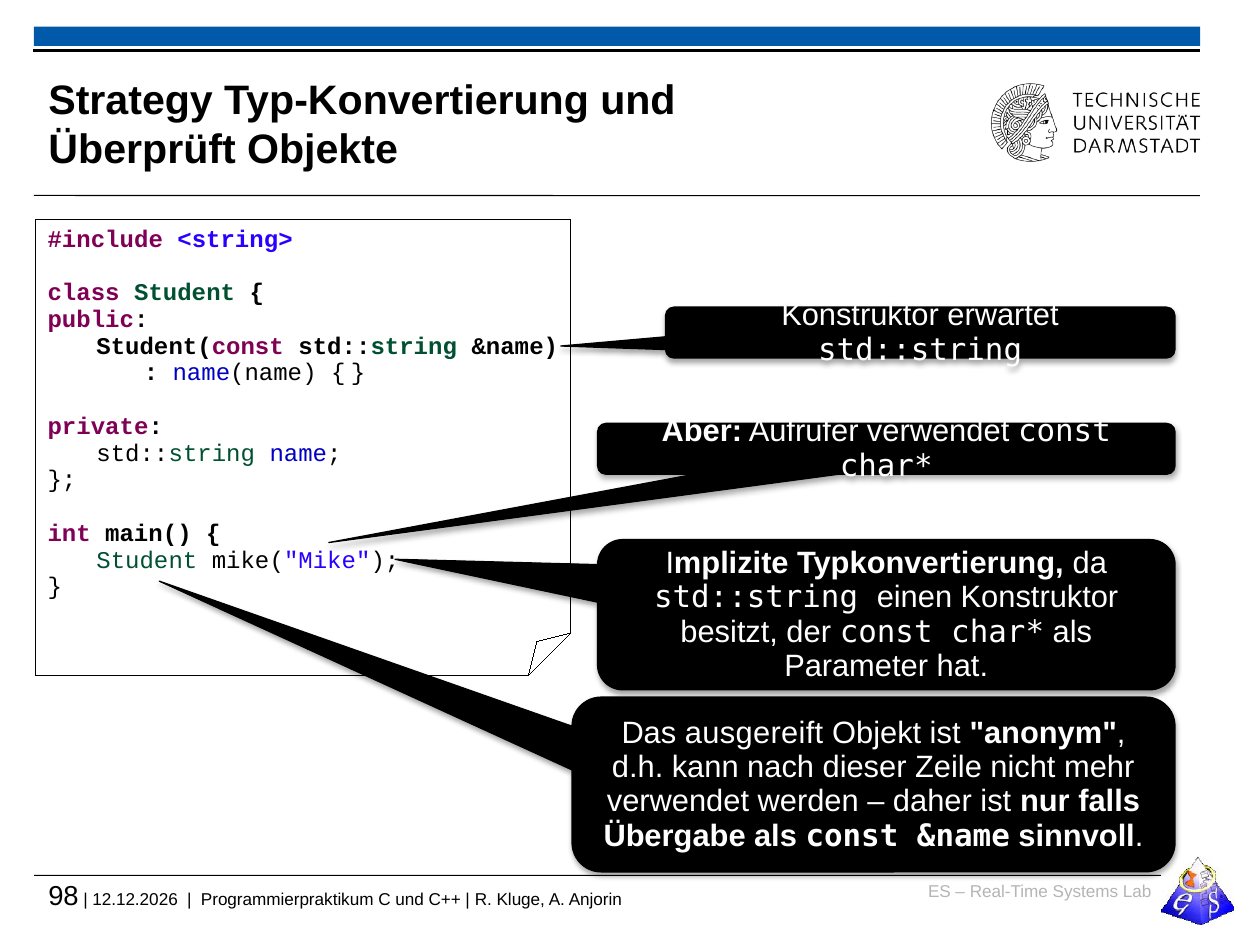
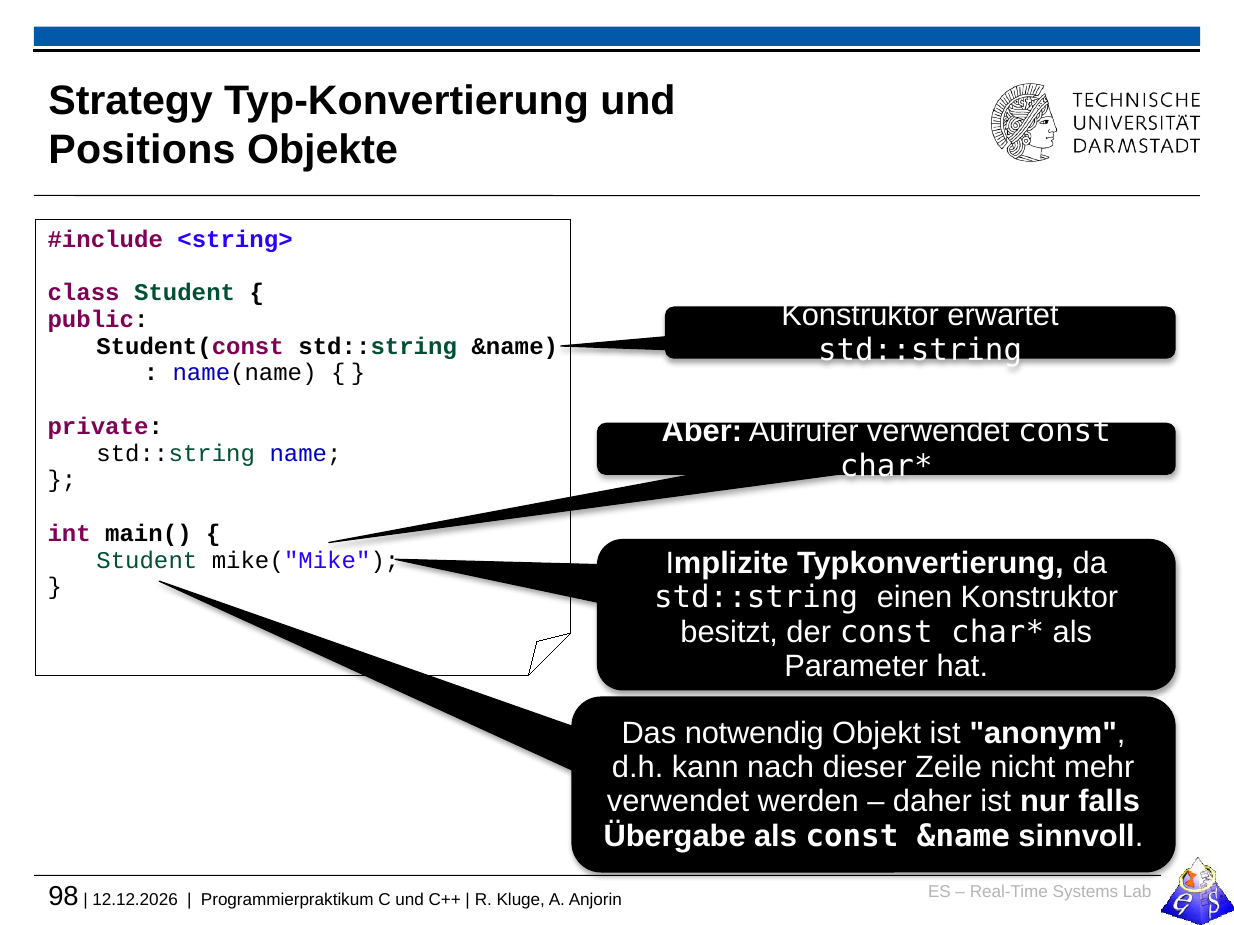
Überprüft: Überprüft -> Positions
ausgereift: ausgereift -> notwendig
